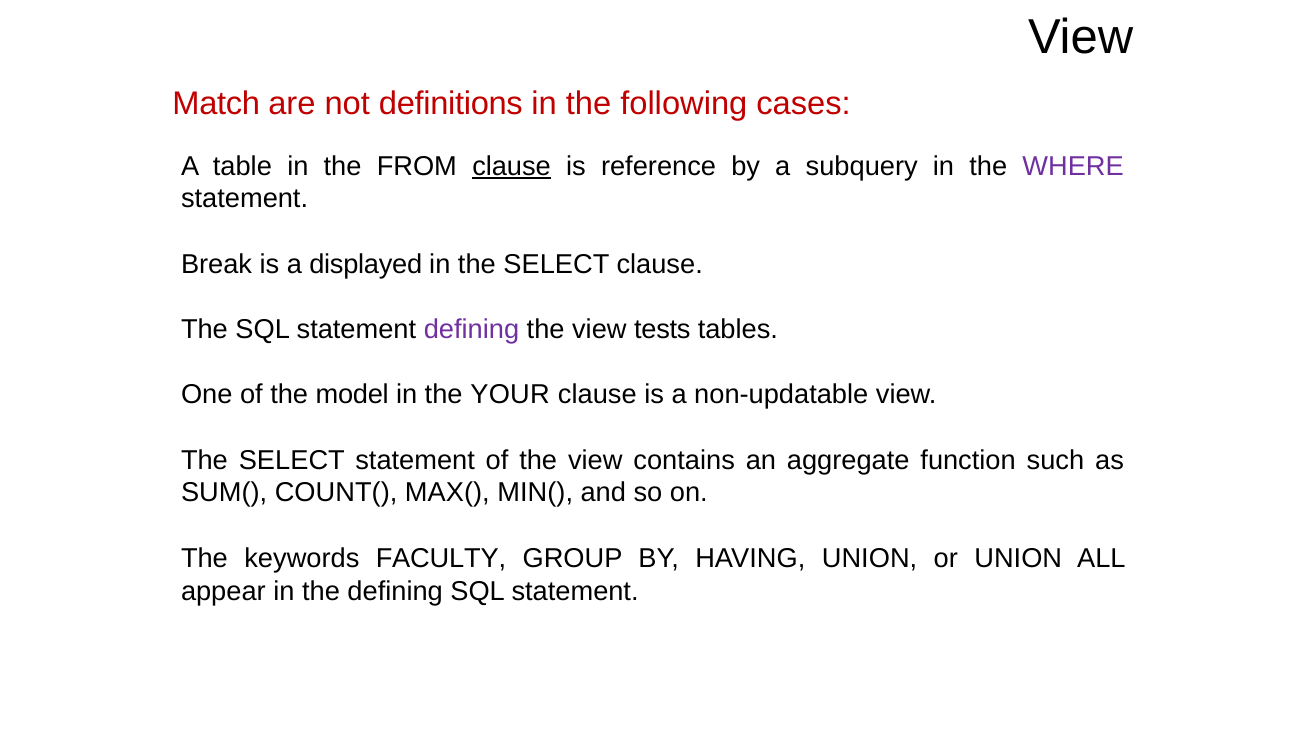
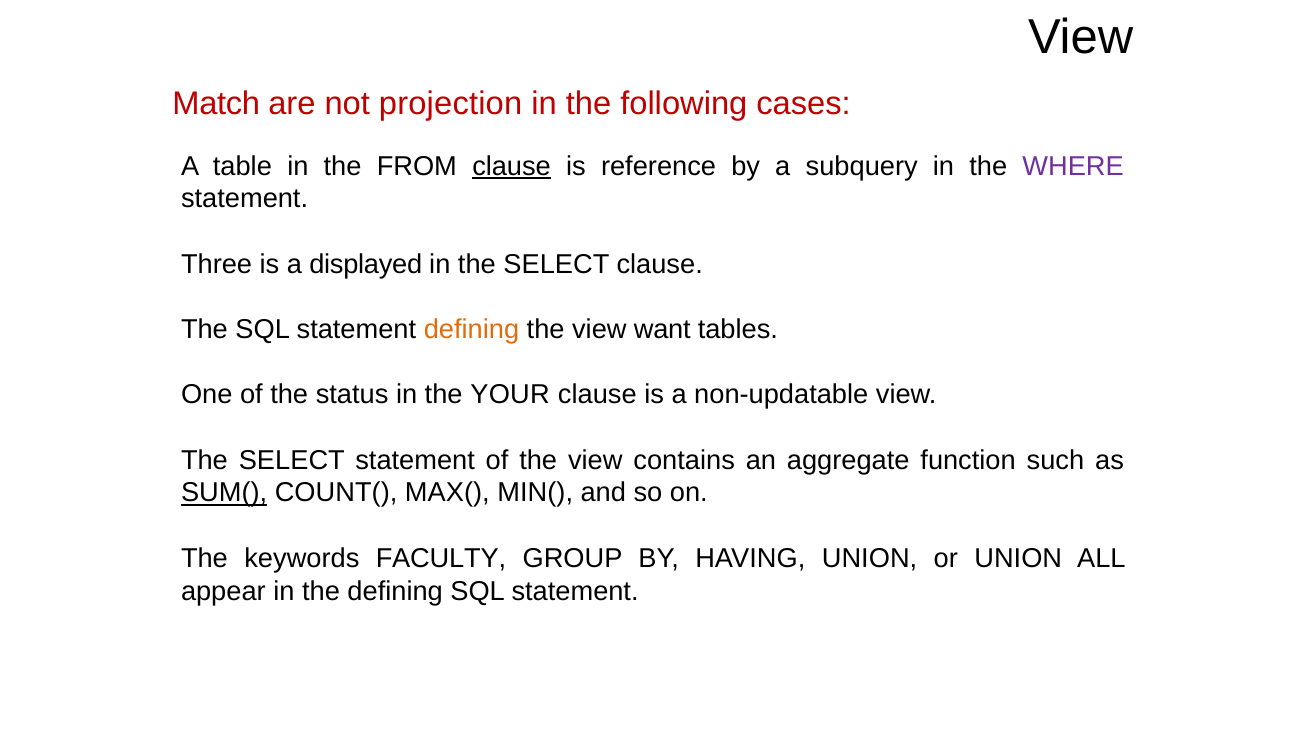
definitions: definitions -> projection
Break: Break -> Three
defining at (471, 329) colour: purple -> orange
tests: tests -> want
model: model -> status
SUM( underline: none -> present
